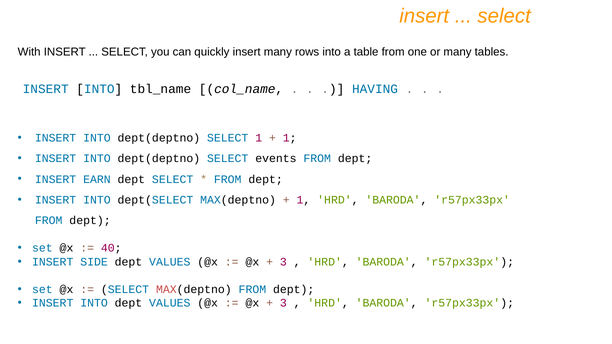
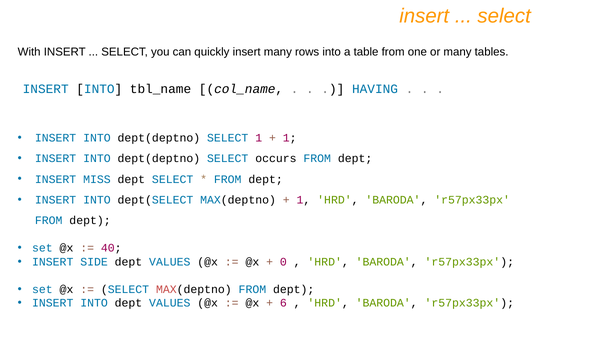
events: events -> occurs
EARN: EARN -> MISS
3 at (283, 262): 3 -> 0
3 at (283, 303): 3 -> 6
